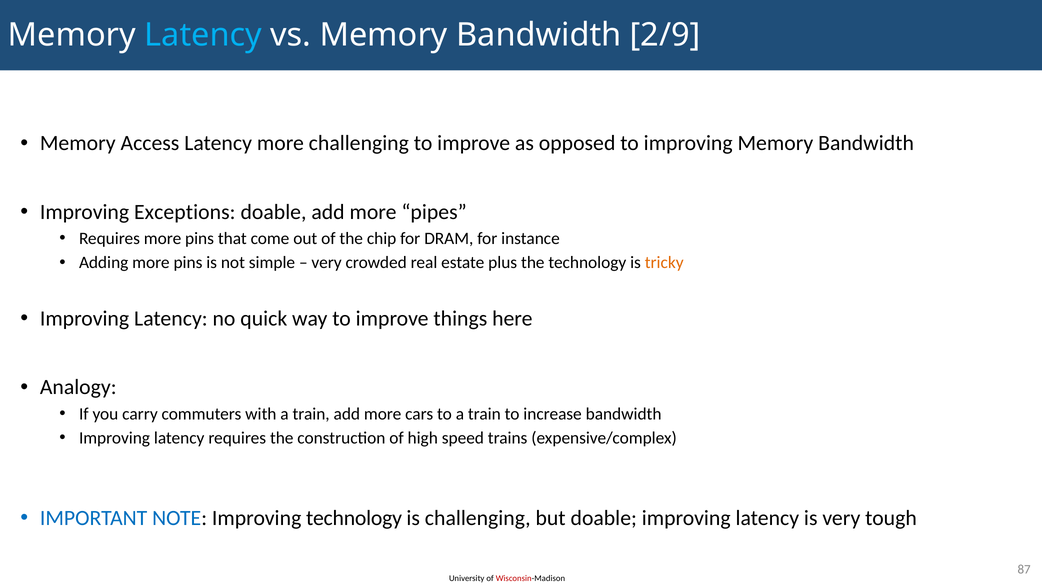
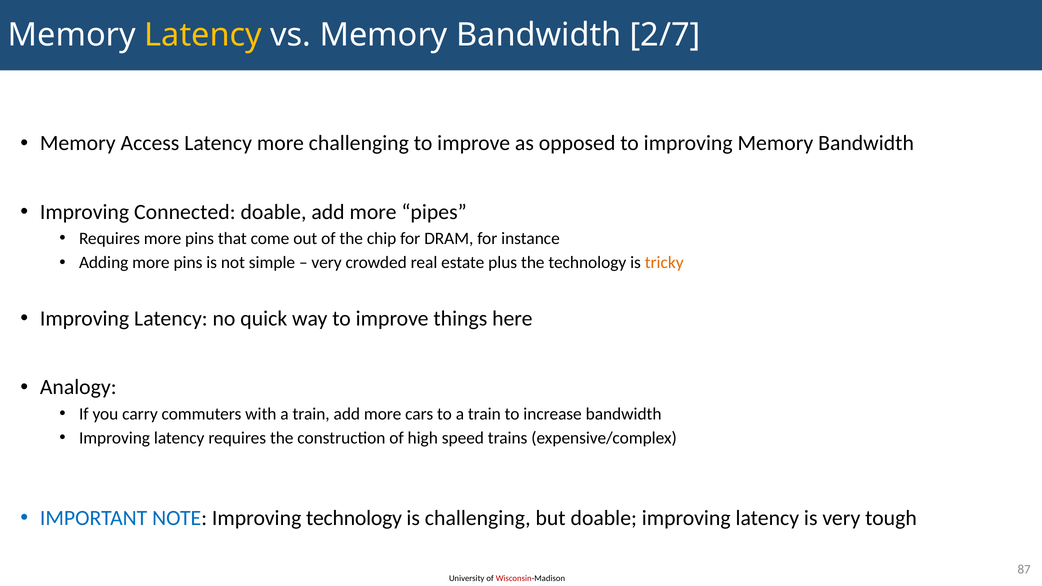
Latency at (203, 35) colour: light blue -> yellow
2/9: 2/9 -> 2/7
Exceptions: Exceptions -> Connected
